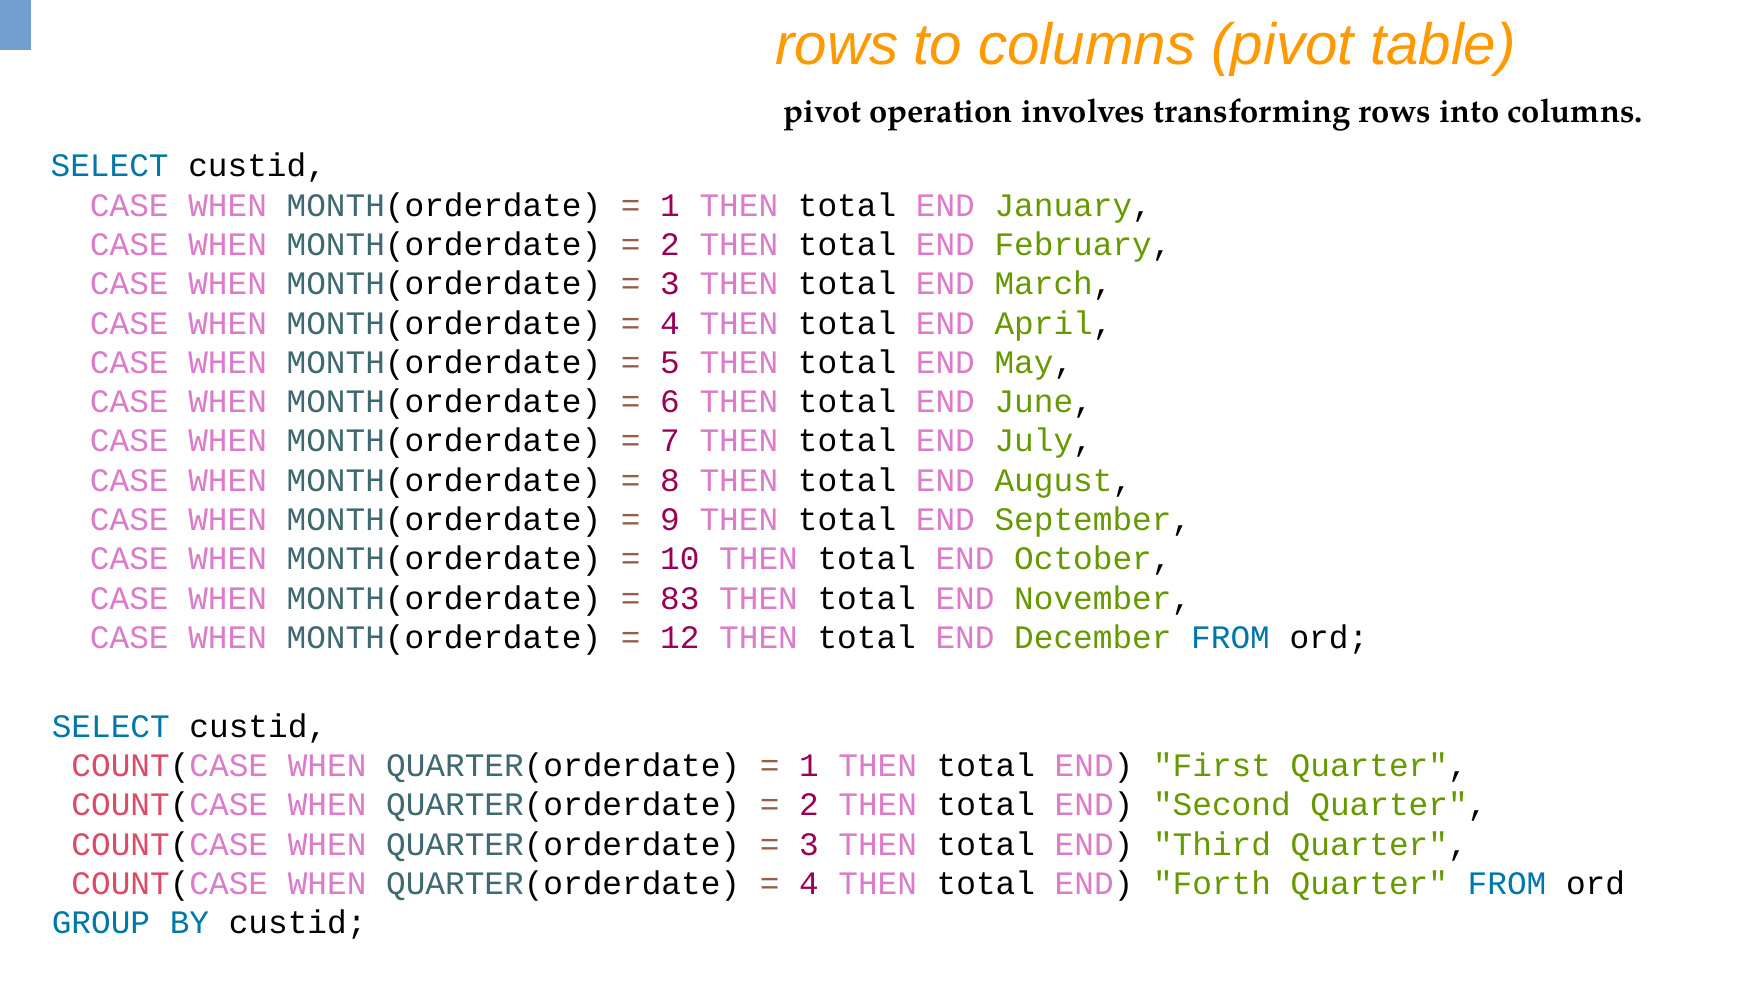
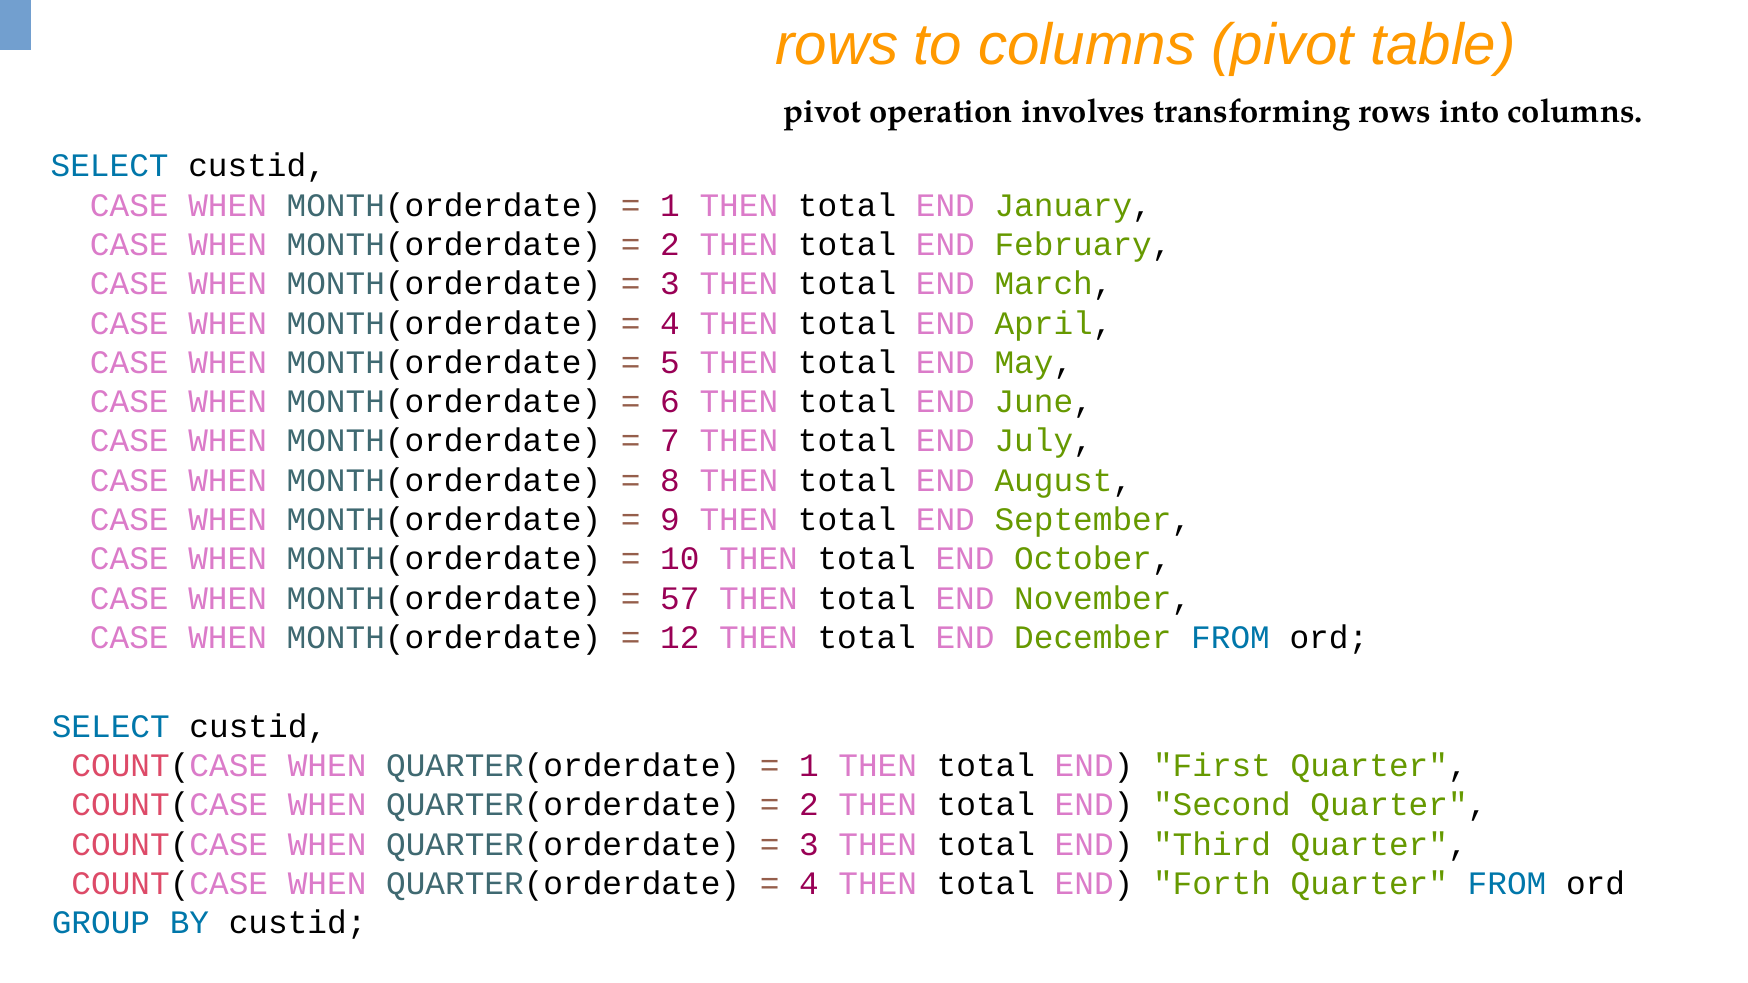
83: 83 -> 57
